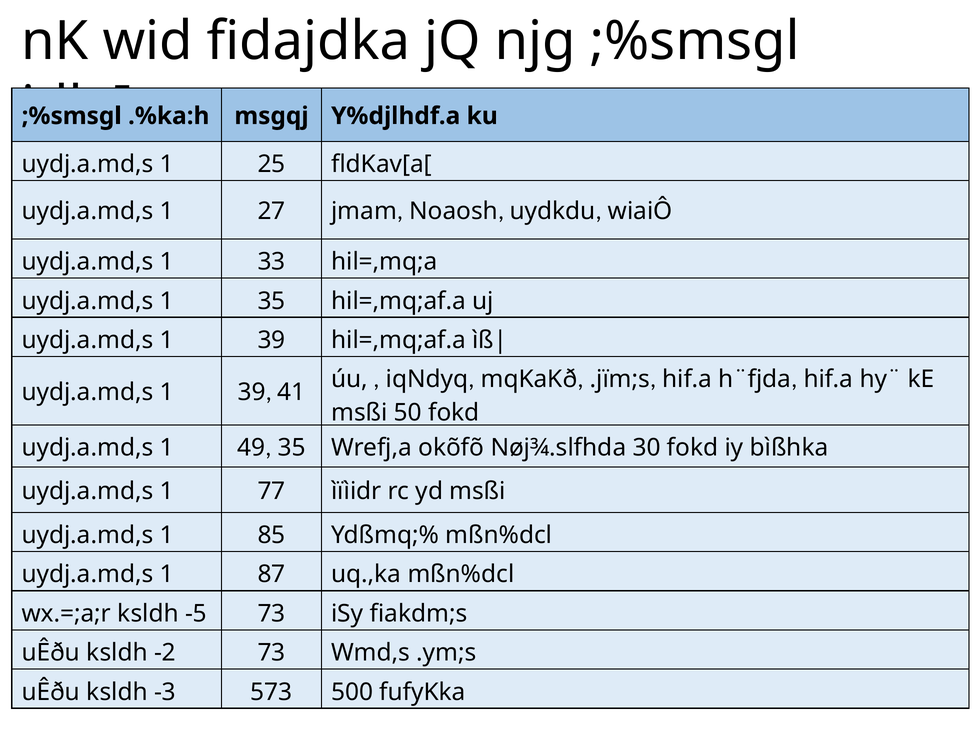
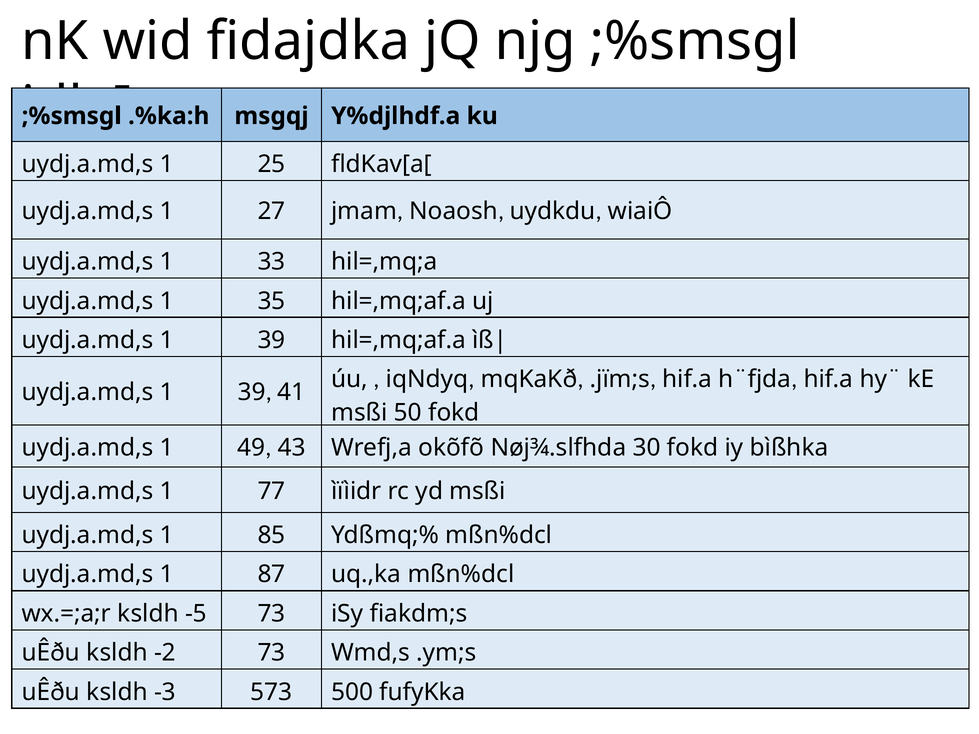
35 at (292, 448): 35 -> 43
